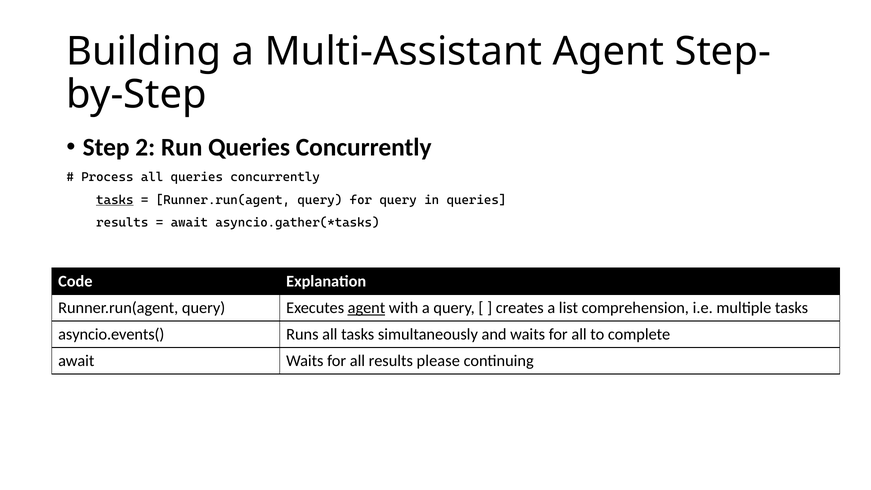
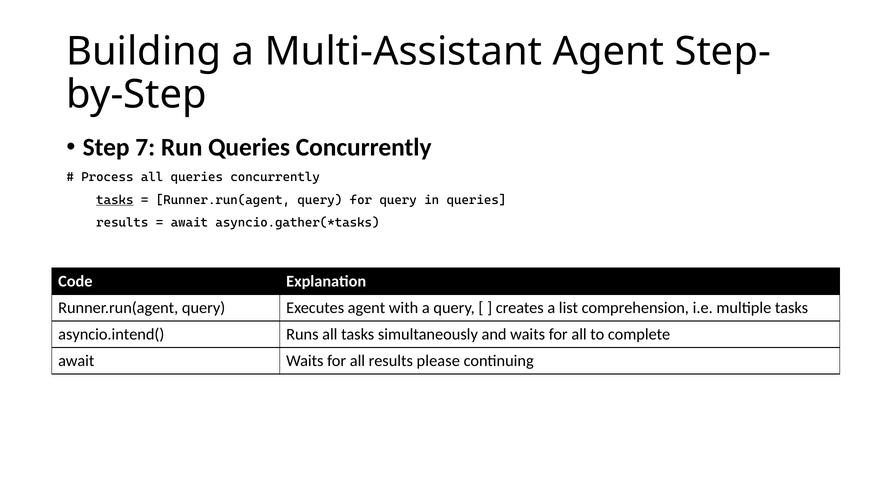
2: 2 -> 7
agent at (366, 308) underline: present -> none
asyncio.events(: asyncio.events( -> asyncio.intend(
